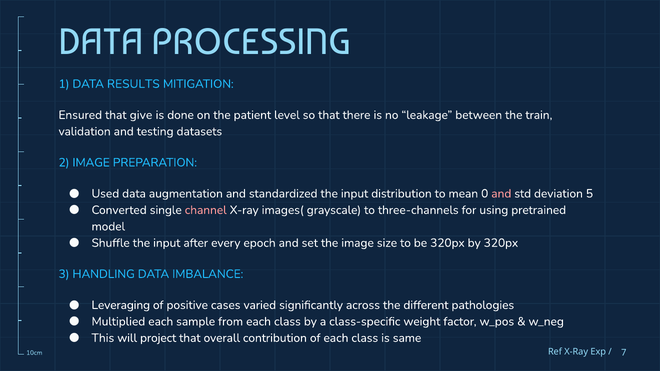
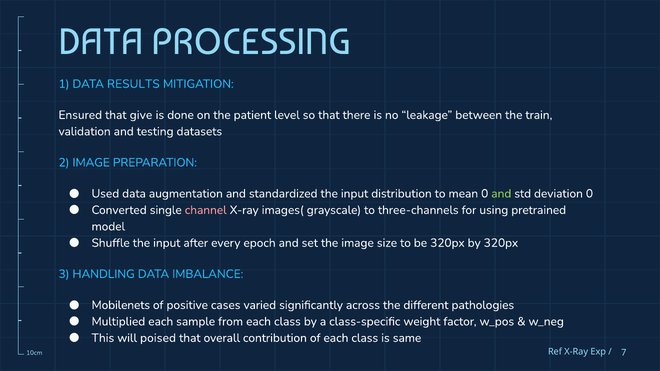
and at (501, 194) colour: pink -> light green
deviation 5: 5 -> 0
Leveraging: Leveraging -> Mobilenets
project: project -> poised
